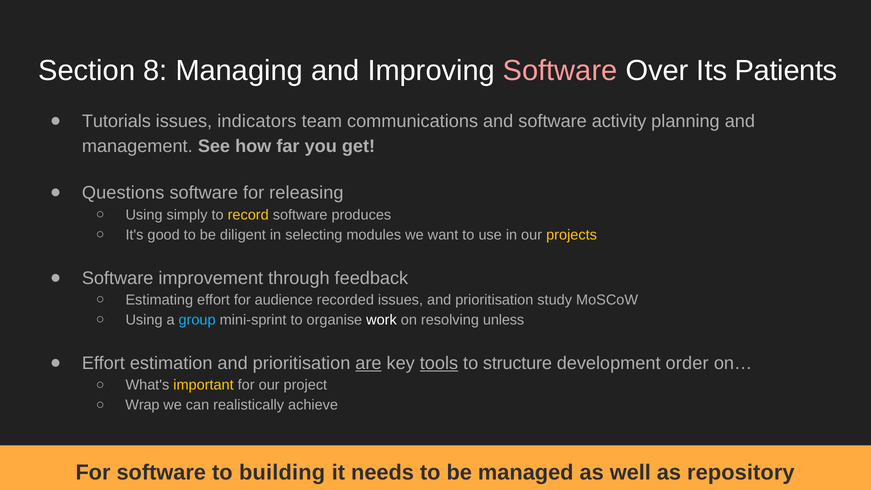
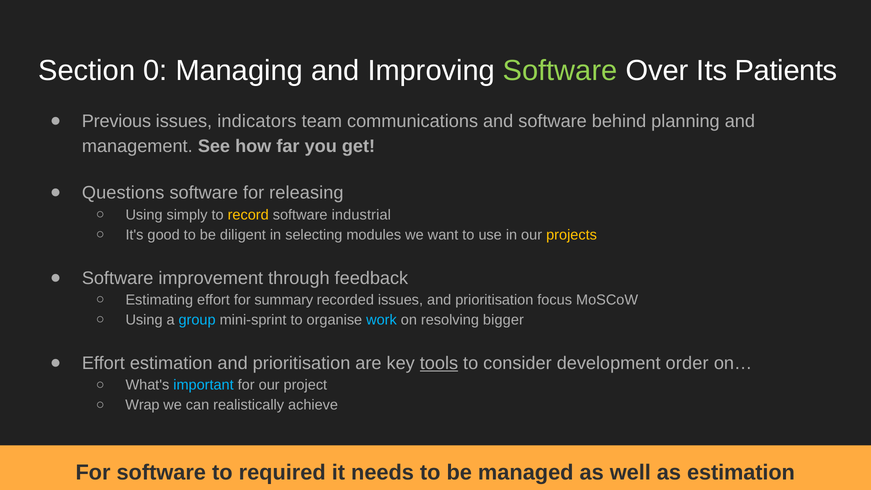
8: 8 -> 0
Software at (560, 71) colour: pink -> light green
Tutorials: Tutorials -> Previous
activity: activity -> behind
produces: produces -> industrial
audience: audience -> summary
study: study -> focus
work colour: white -> light blue
unless: unless -> bigger
are underline: present -> none
structure: structure -> consider
important colour: yellow -> light blue
building: building -> required
as repository: repository -> estimation
